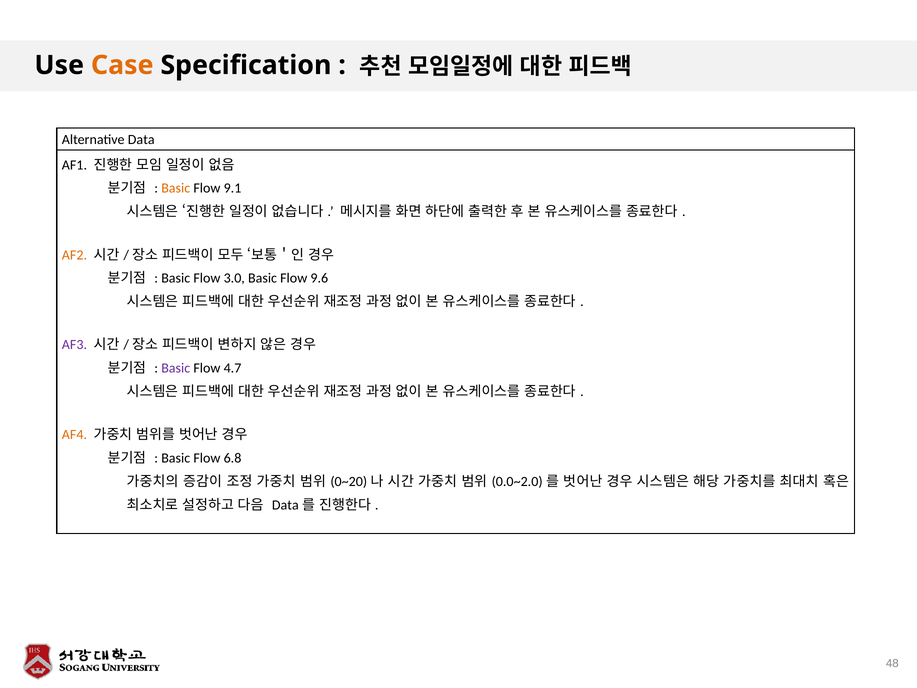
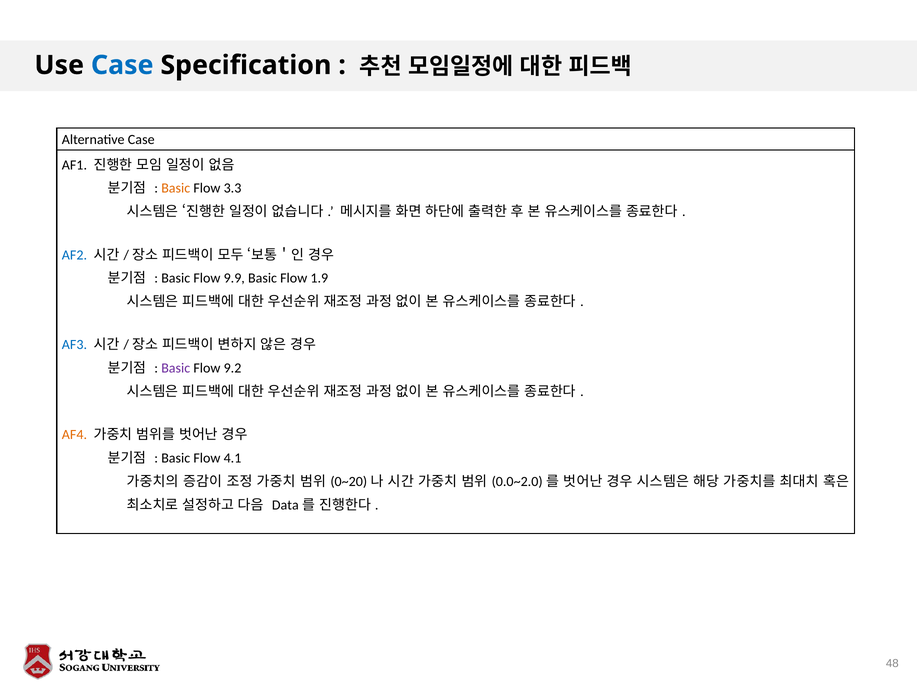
Case at (122, 65) colour: orange -> blue
Alternative Data: Data -> Case
9.1: 9.1 -> 3.3
AF2 colour: orange -> blue
3.0: 3.0 -> 9.9
9.6: 9.6 -> 1.9
AF3 colour: purple -> blue
4.7: 4.7 -> 9.2
6.8: 6.8 -> 4.1
